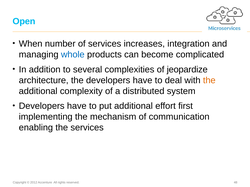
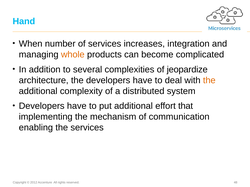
Open: Open -> Hand
whole colour: blue -> orange
first: first -> that
